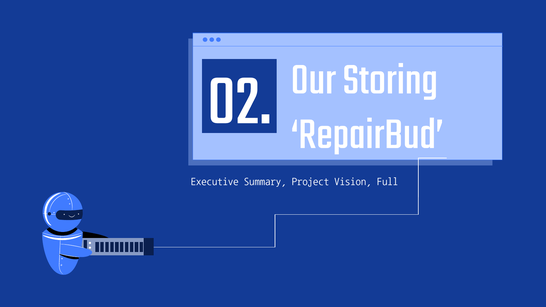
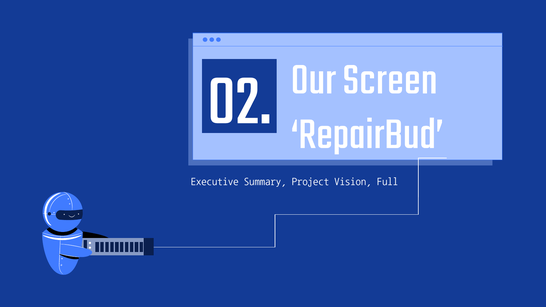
Storing: Storing -> Screen
